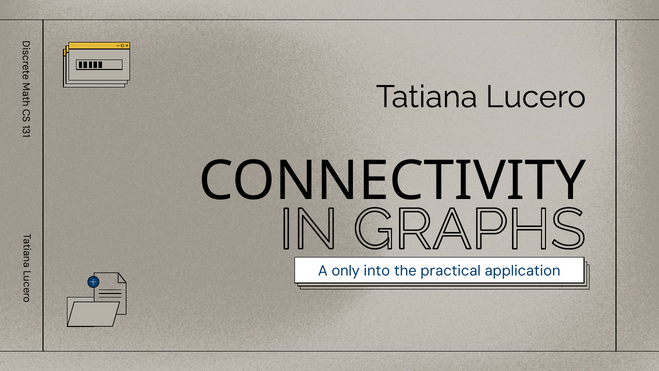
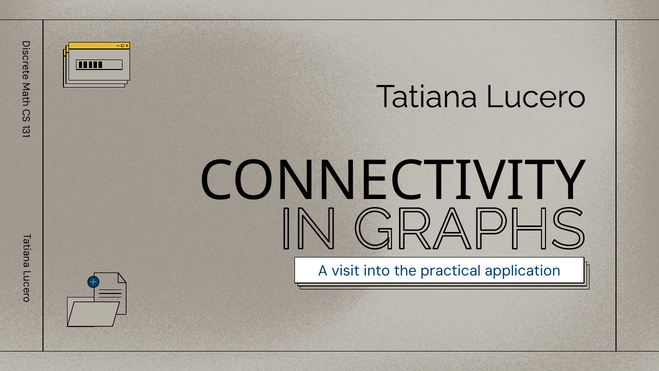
only: only -> visit
